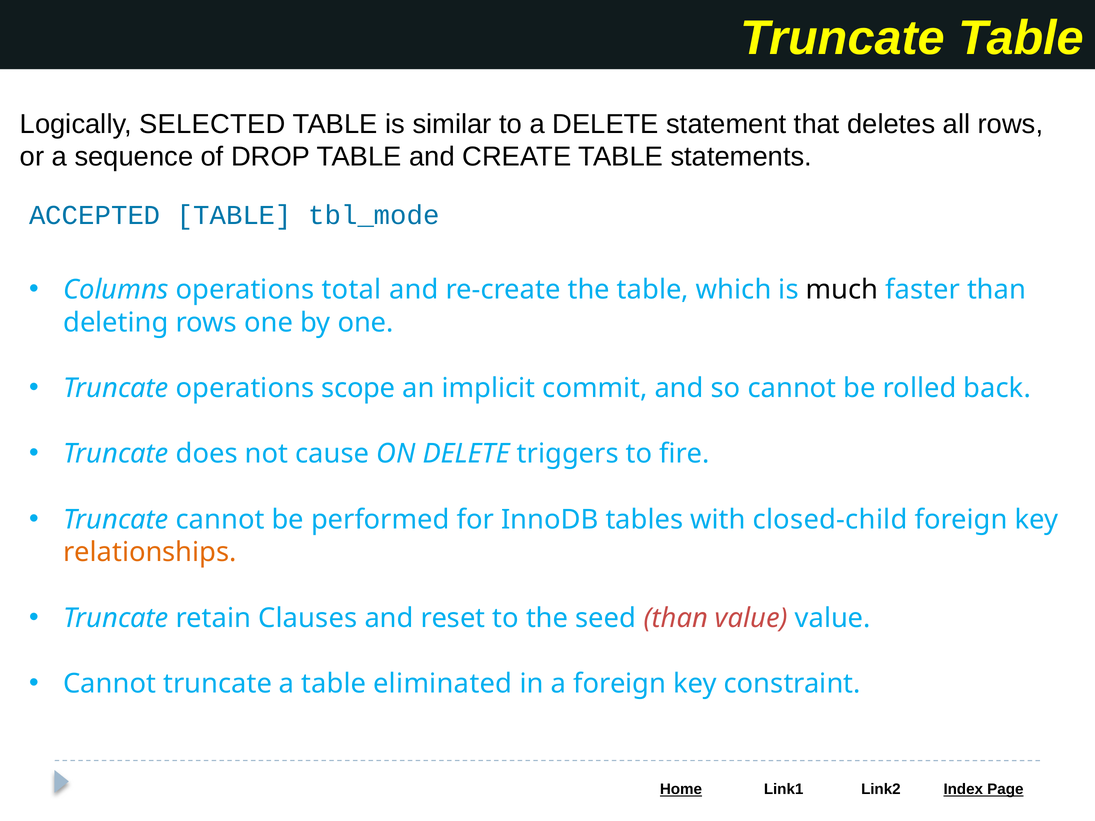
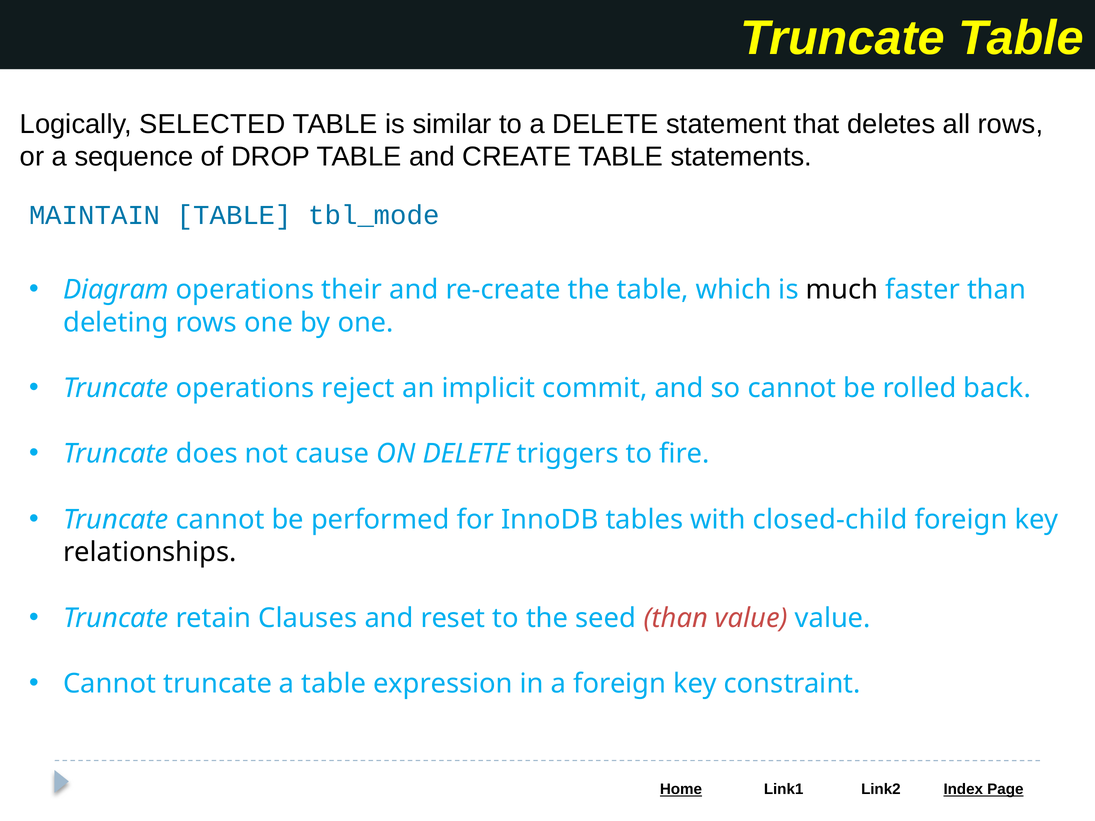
ACCEPTED: ACCEPTED -> MAINTAIN
Columns: Columns -> Diagram
total: total -> their
scope: scope -> reject
relationships colour: orange -> black
eliminated: eliminated -> expression
